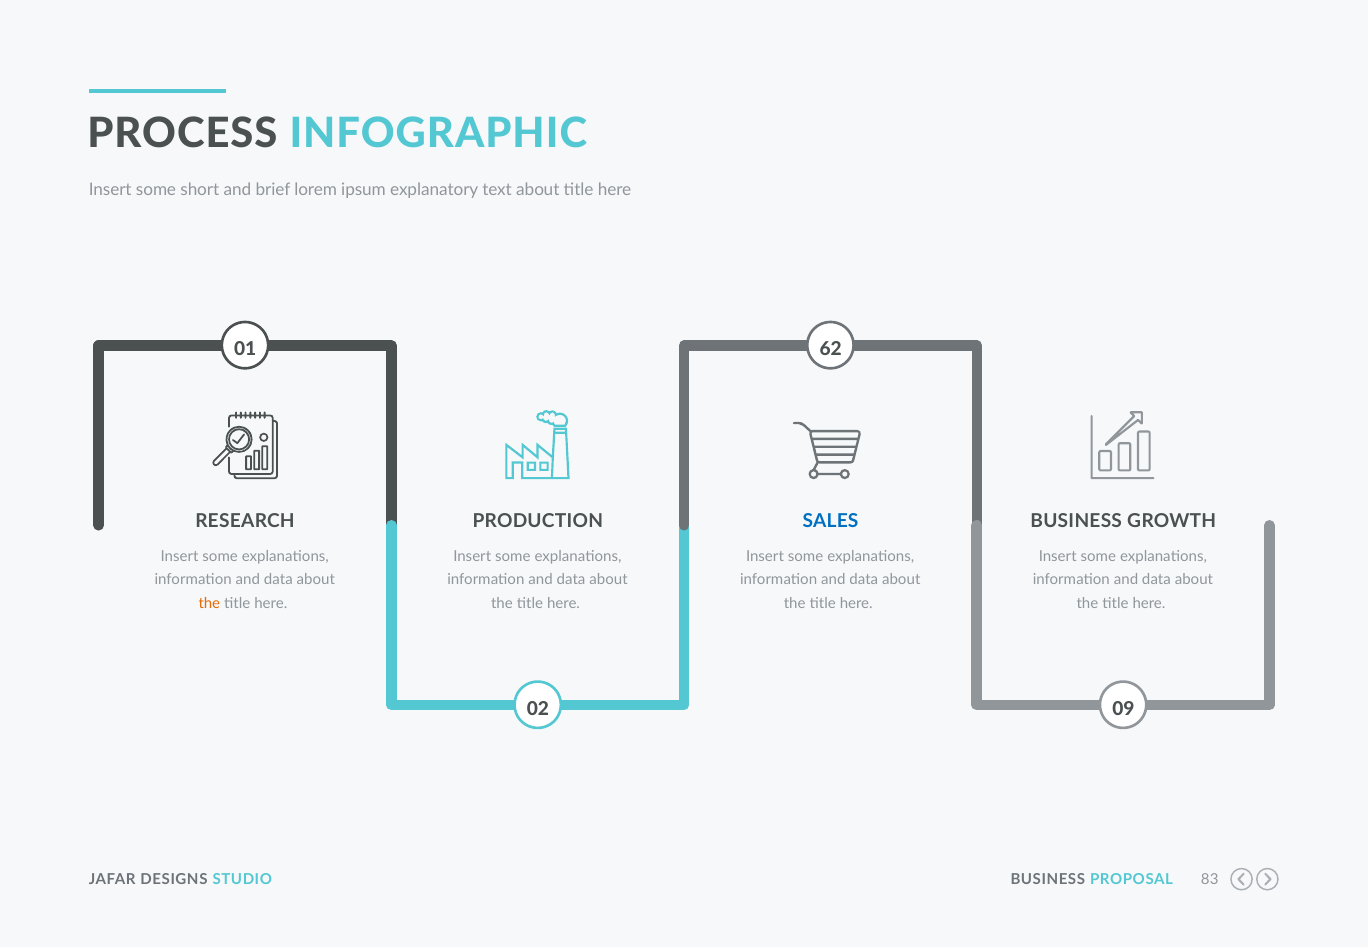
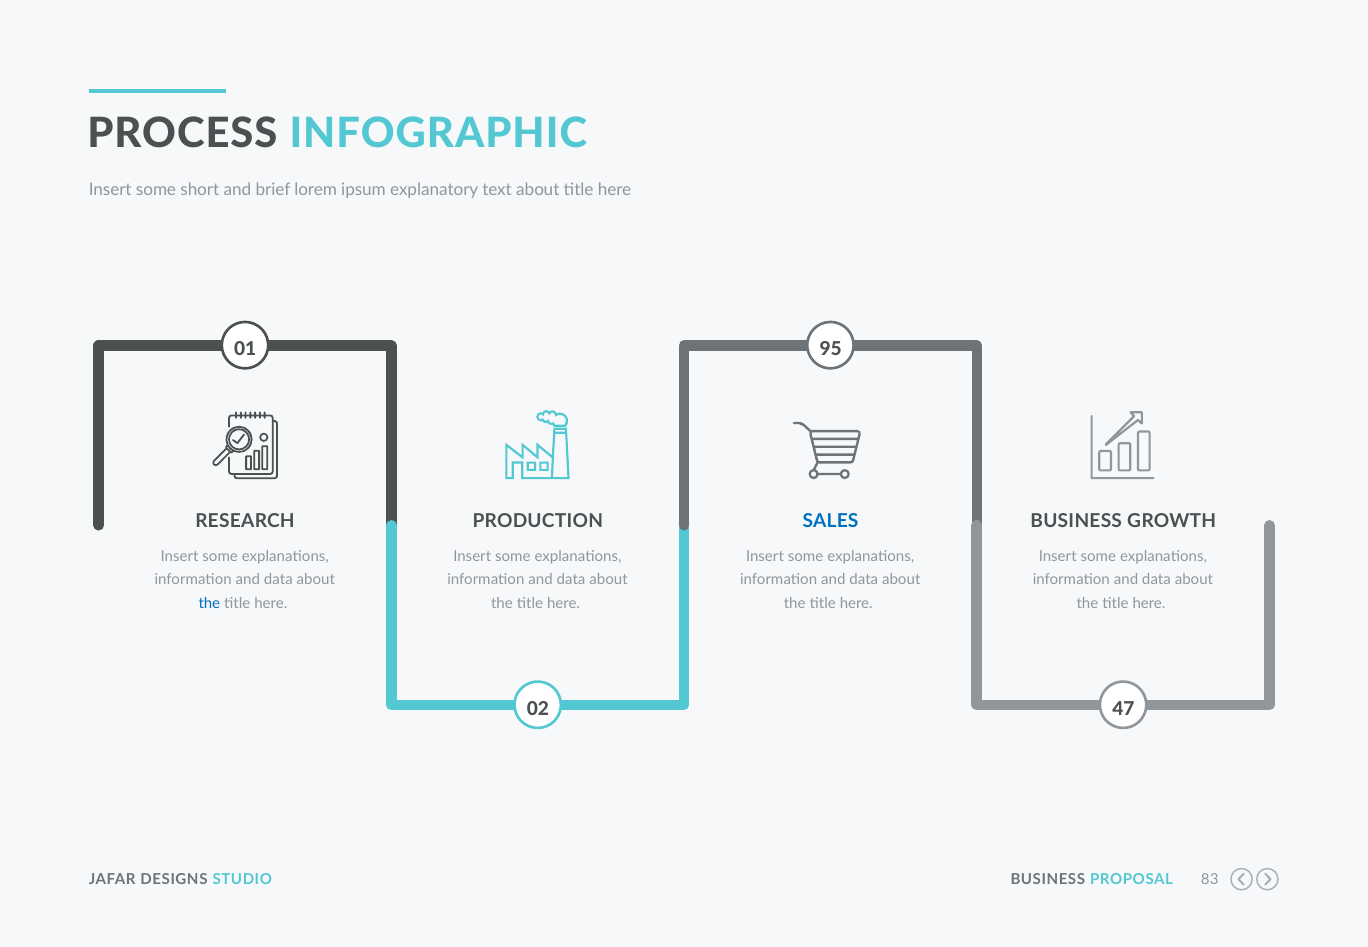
62: 62 -> 95
the at (209, 603) colour: orange -> blue
09: 09 -> 47
